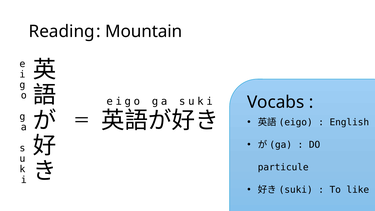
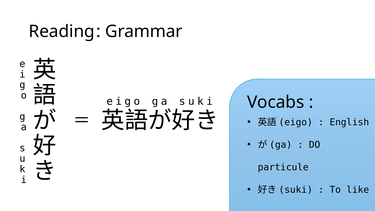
Mountain: Mountain -> Grammar
